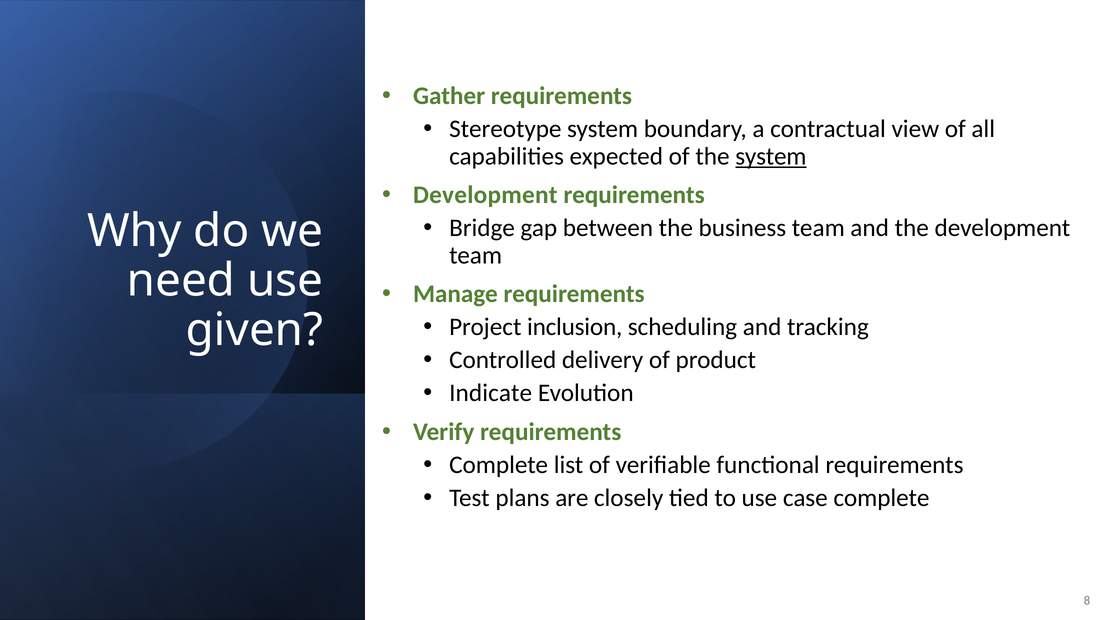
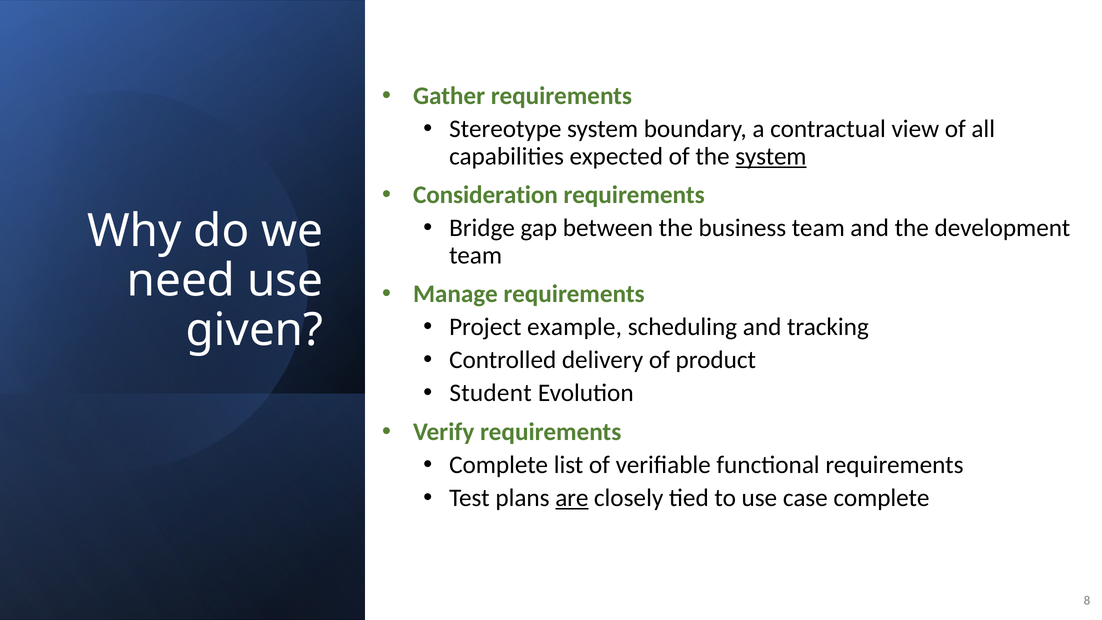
Development at (485, 195): Development -> Consideration
inclusion: inclusion -> example
Indicate: Indicate -> Student
are underline: none -> present
